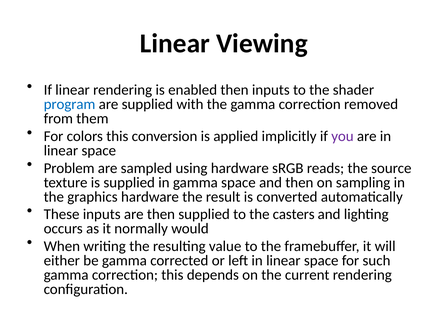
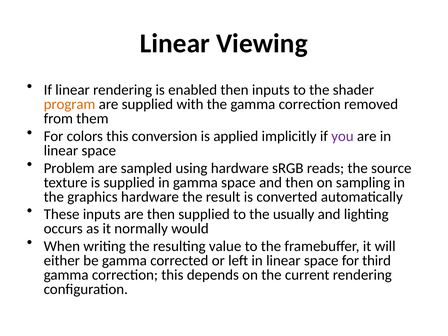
program colour: blue -> orange
casters: casters -> usually
such: such -> third
